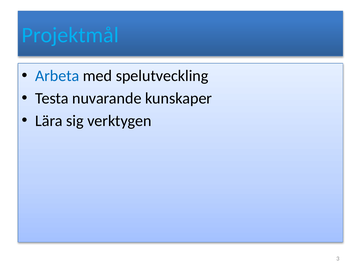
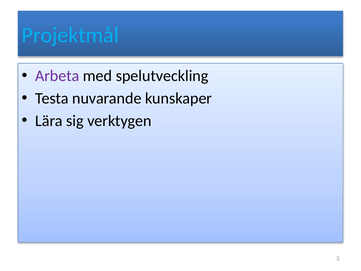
Arbeta colour: blue -> purple
